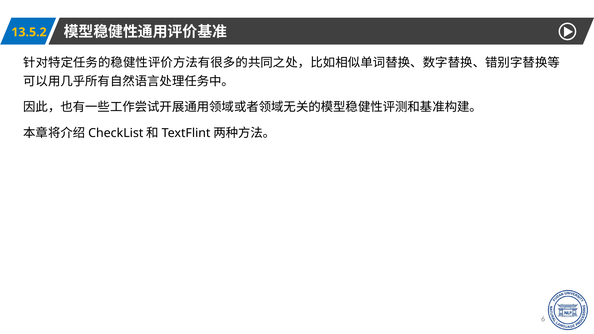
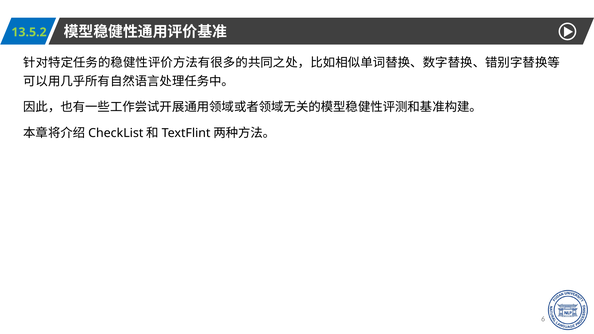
13.5.2 colour: yellow -> light green
